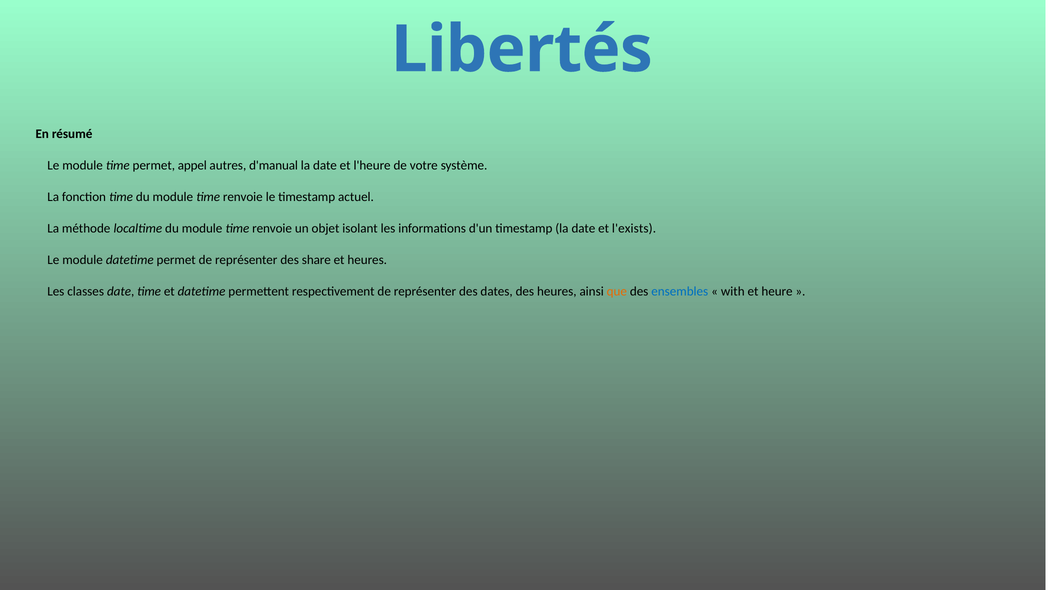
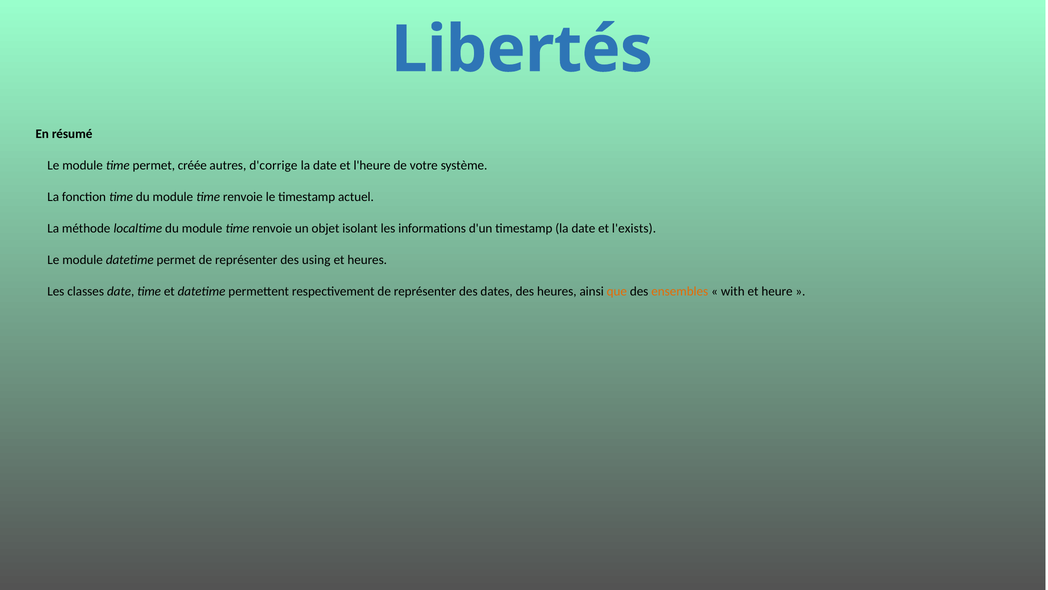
appel: appel -> créée
d'manual: d'manual -> d'corrige
share: share -> using
ensembles colour: blue -> orange
